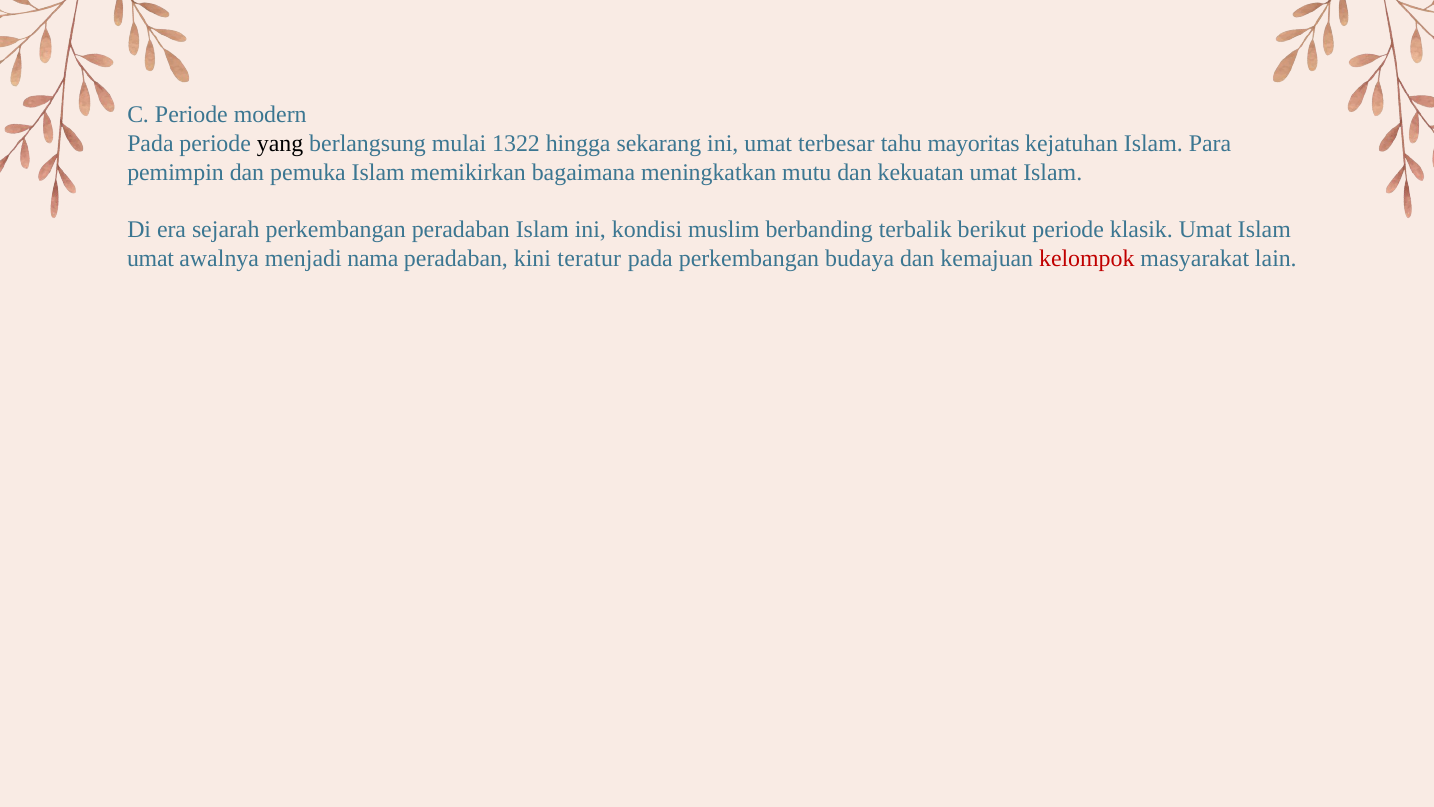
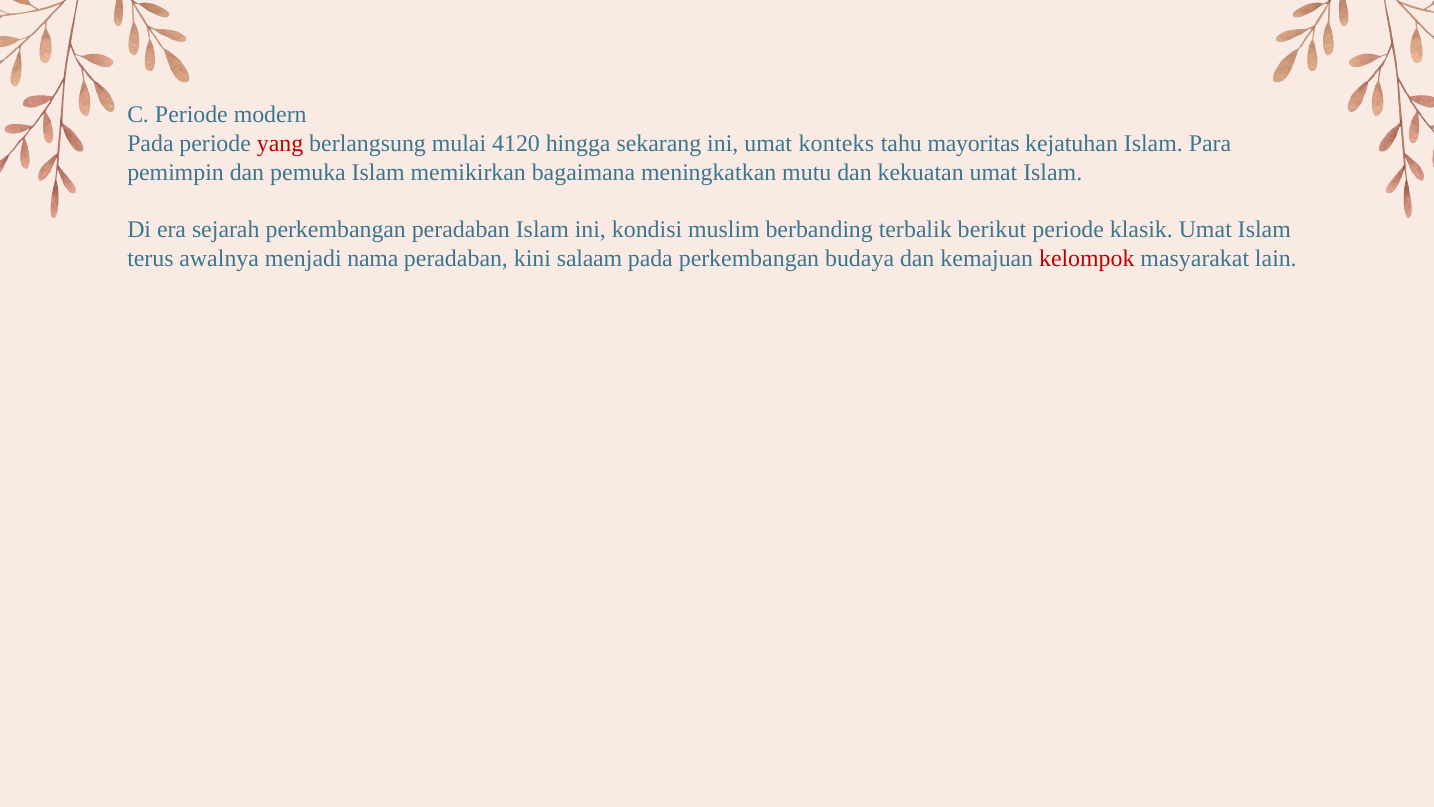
yang colour: black -> red
1322: 1322 -> 4120
terbesar: terbesar -> konteks
umat at (151, 258): umat -> terus
teratur: teratur -> salaam
